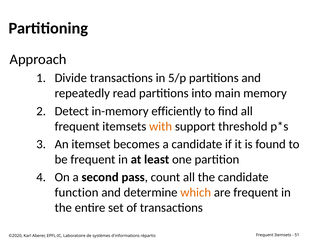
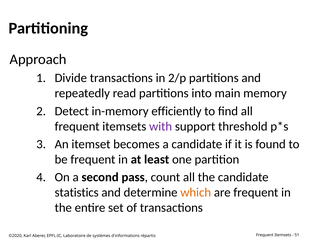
5/p: 5/p -> 2/p
with colour: orange -> purple
function: function -> statistics
